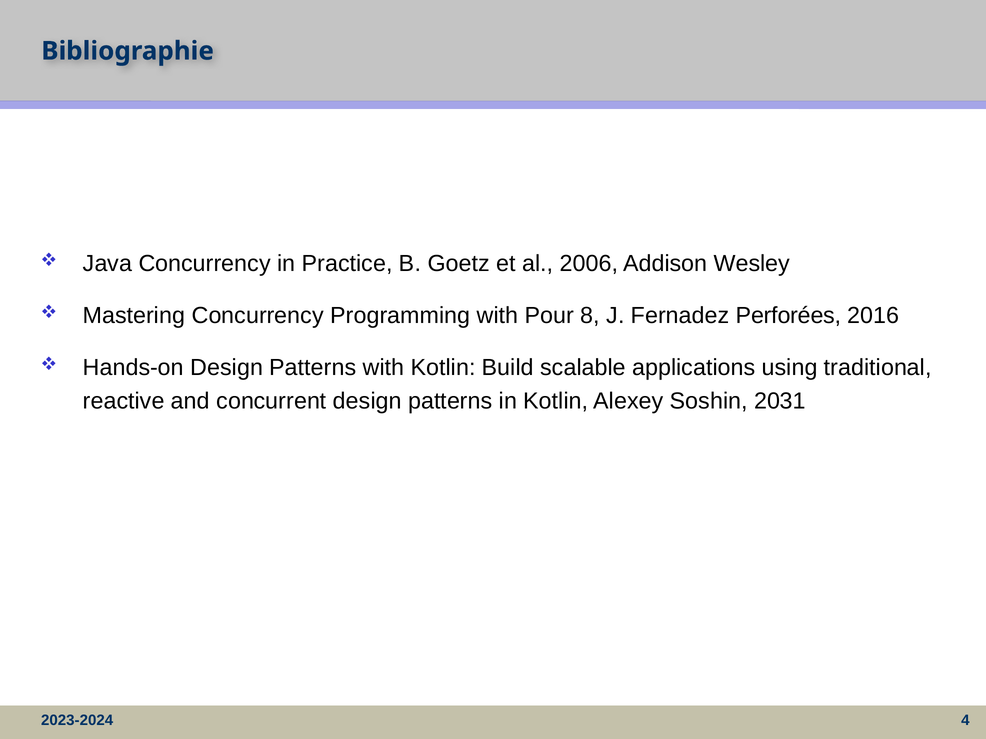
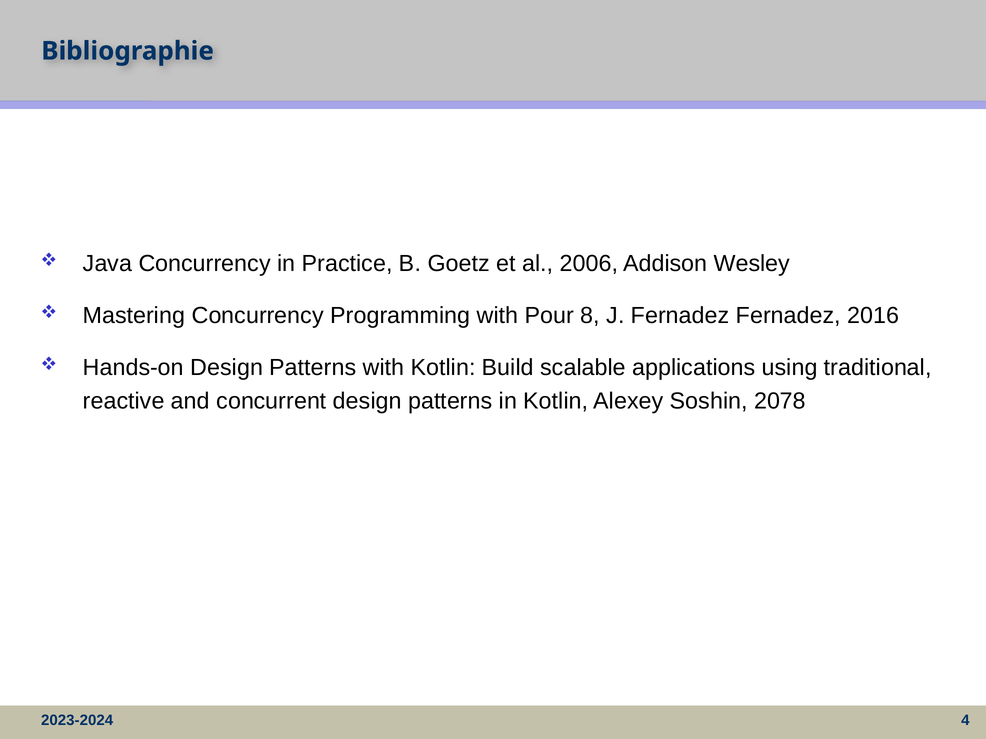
Fernadez Perforées: Perforées -> Fernadez
2031: 2031 -> 2078
